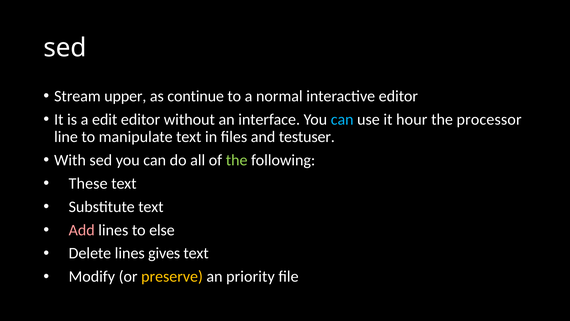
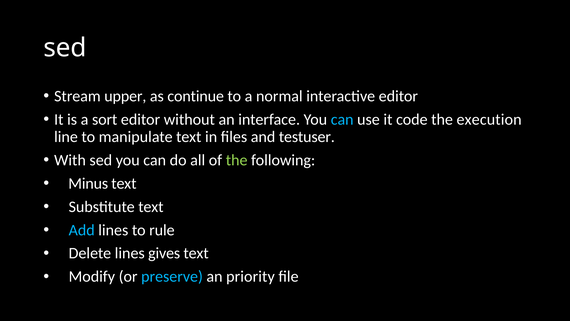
edit: edit -> sort
hour: hour -> code
processor: processor -> execution
These: These -> Minus
Add colour: pink -> light blue
else: else -> rule
preserve colour: yellow -> light blue
